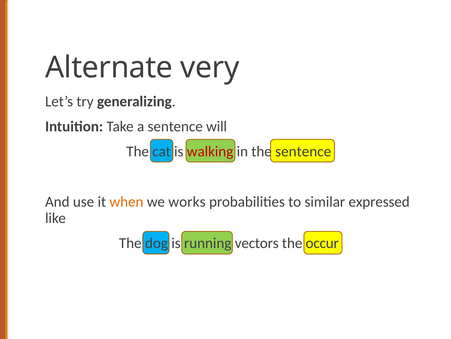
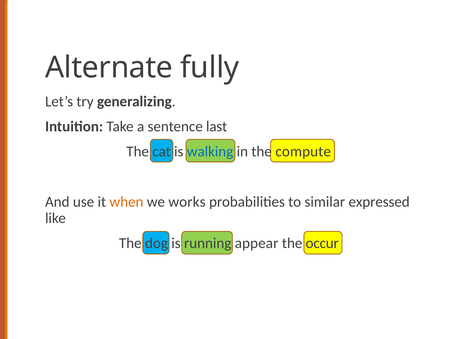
very: very -> fully
will: will -> last
walking colour: red -> blue
the sentence: sentence -> compute
vectors: vectors -> appear
